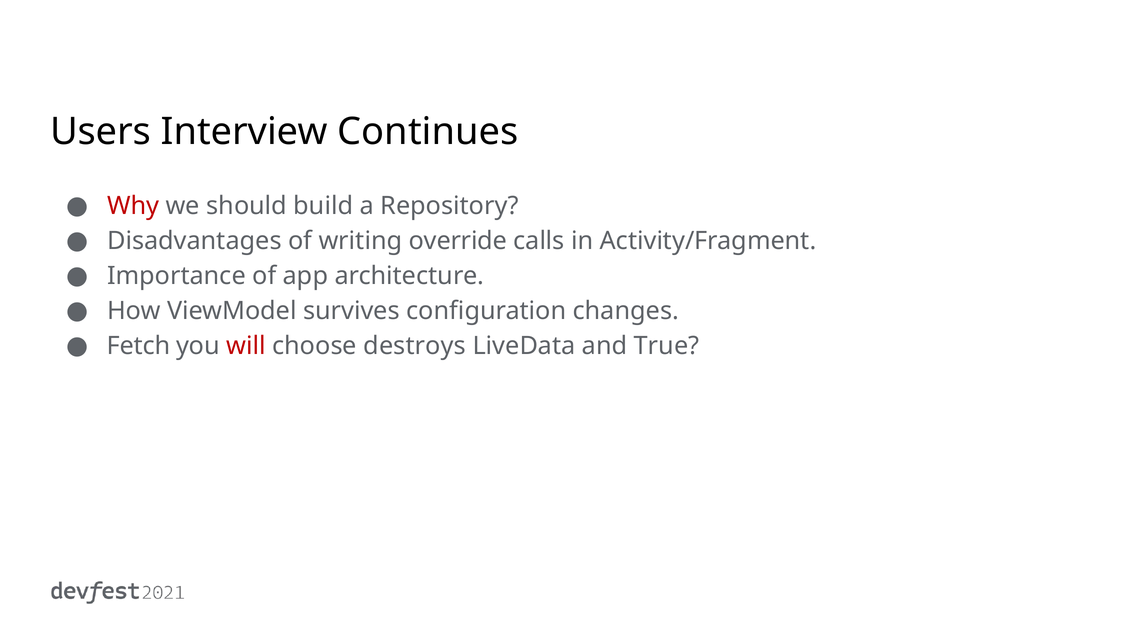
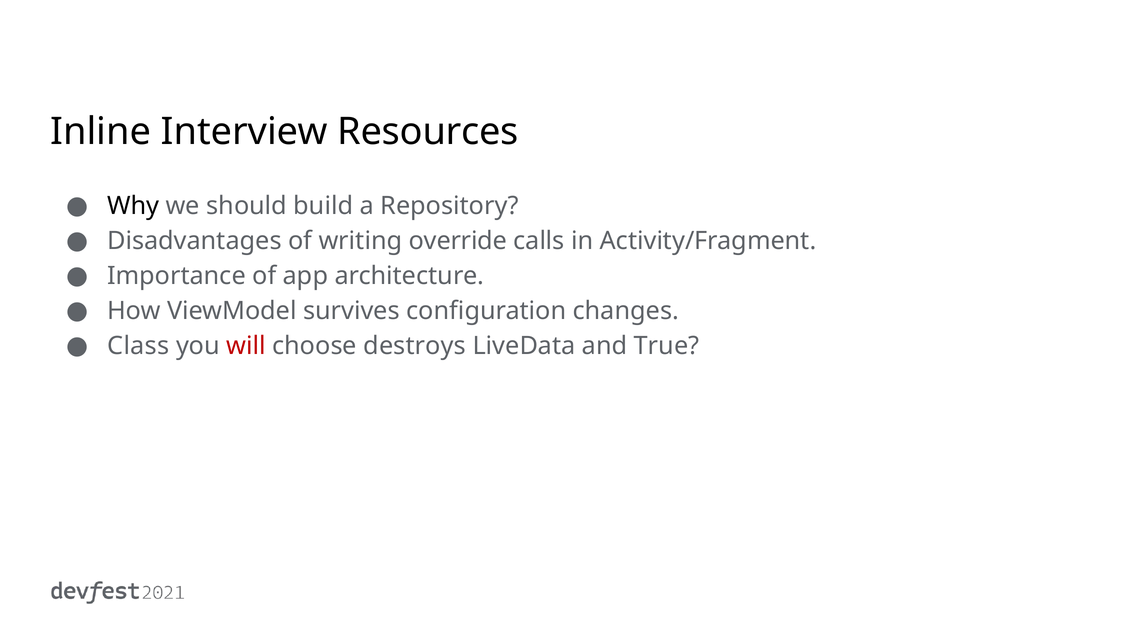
Users: Users -> Inline
Continues: Continues -> Resources
Why colour: red -> black
Fetch: Fetch -> Class
